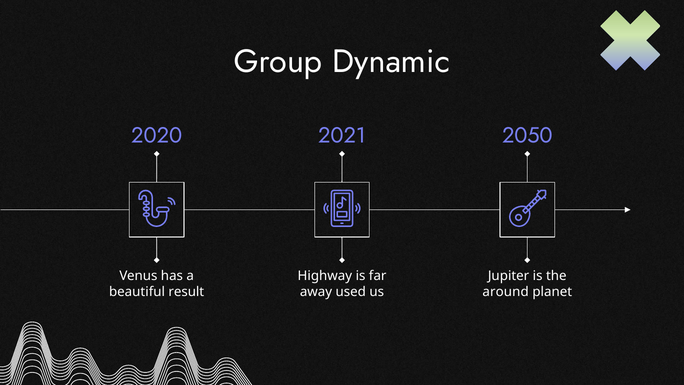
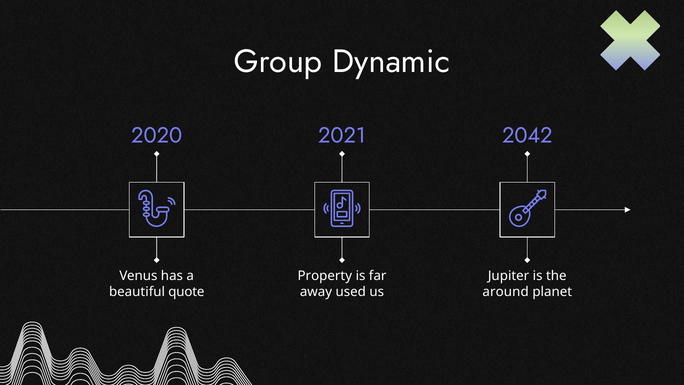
2050: 2050 -> 2042
Highway: Highway -> Property
result: result -> quote
